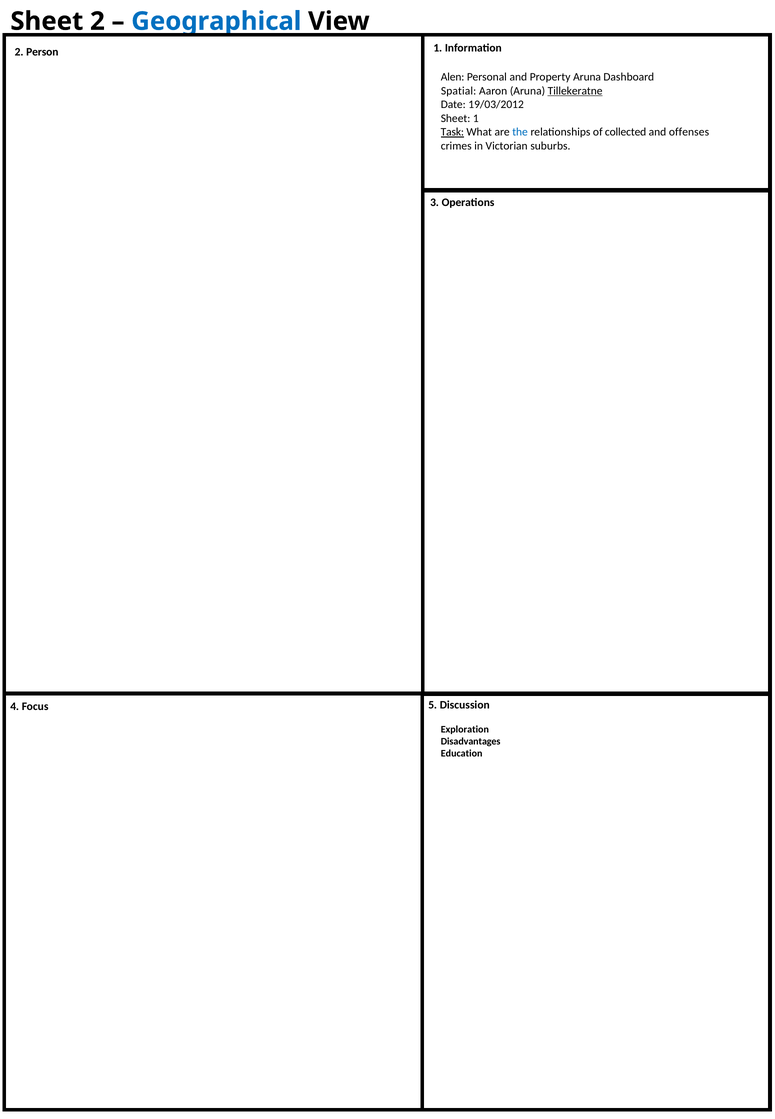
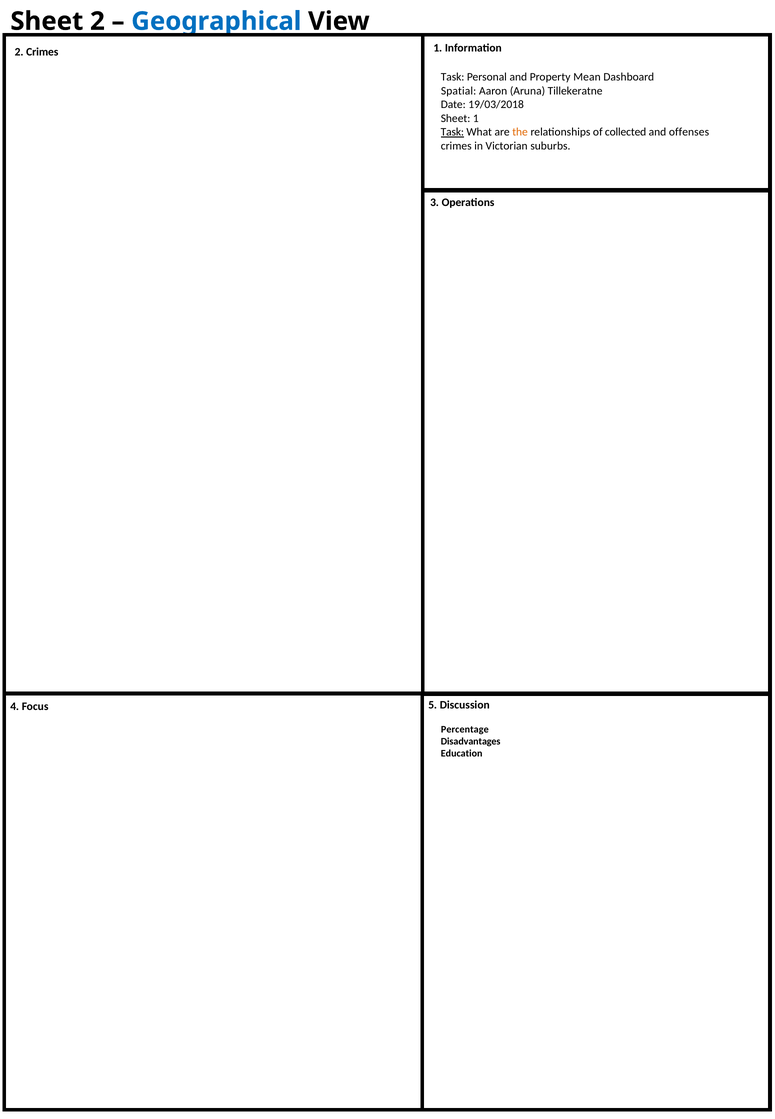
2 Person: Person -> Crimes
Alen at (453, 77): Alen -> Task
Property Aruna: Aruna -> Mean
Tillekeratne underline: present -> none
19/03/2012: 19/03/2012 -> 19/03/2018
the colour: blue -> orange
Exploration: Exploration -> Percentage
